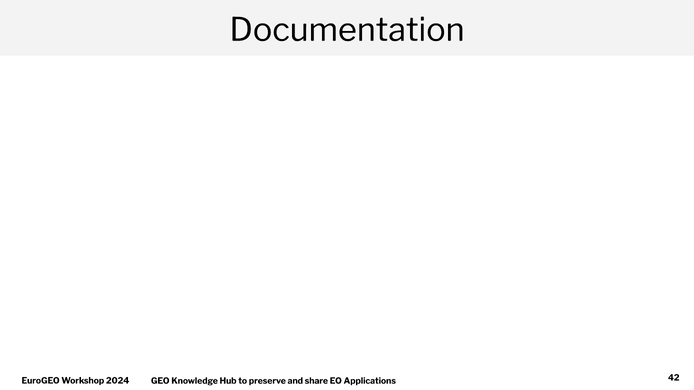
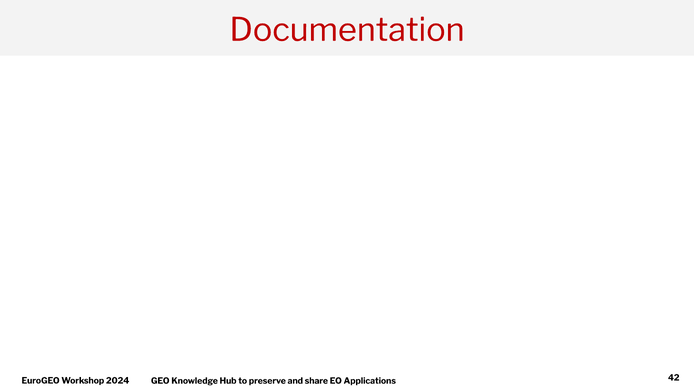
Documentation colour: black -> red
